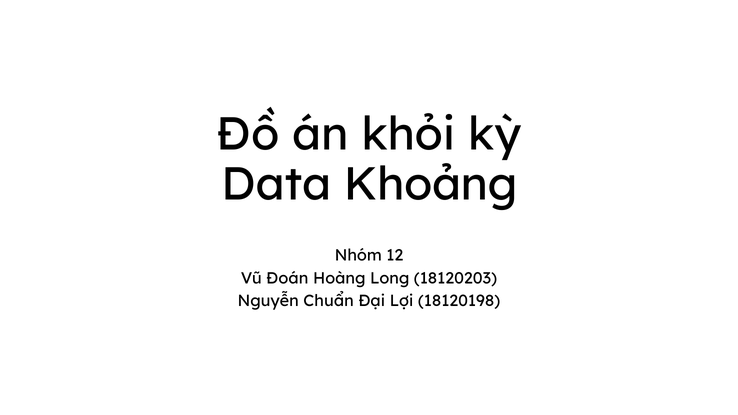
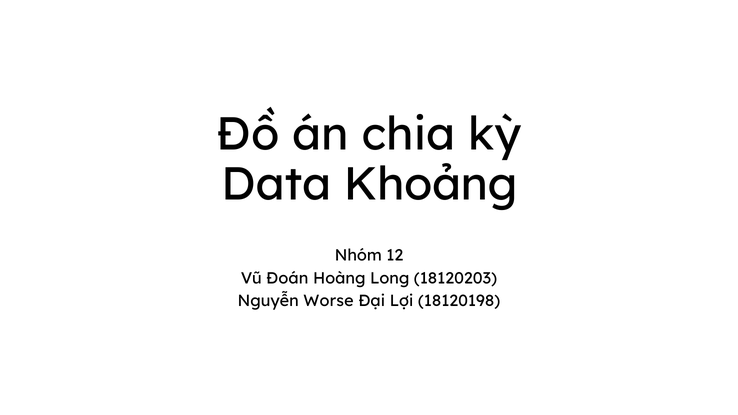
khỏi: khỏi -> chia
Chuẩn: Chuẩn -> Worse
